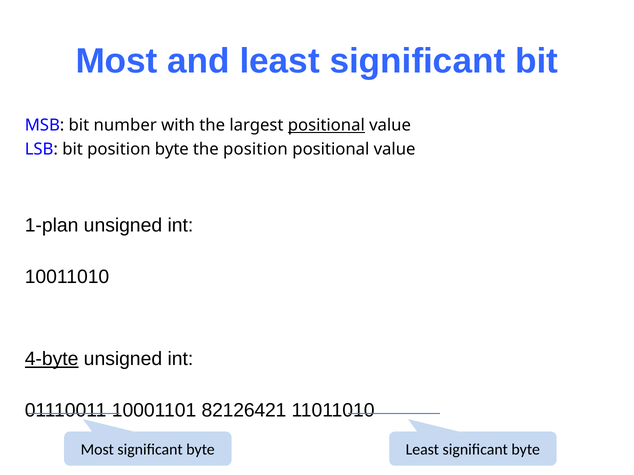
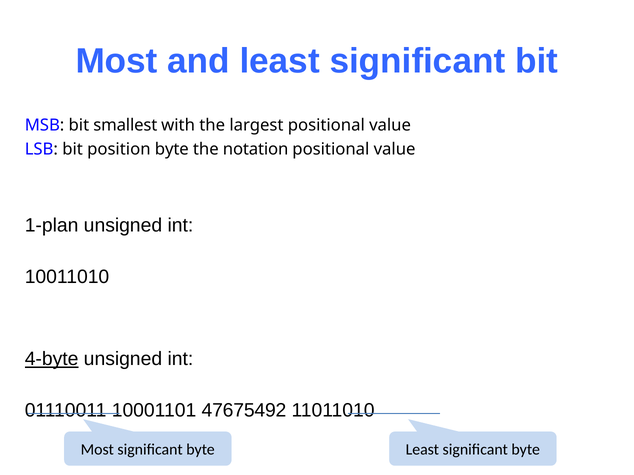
number: number -> smallest
positional at (326, 125) underline: present -> none
the position: position -> notation
82126421: 82126421 -> 47675492
